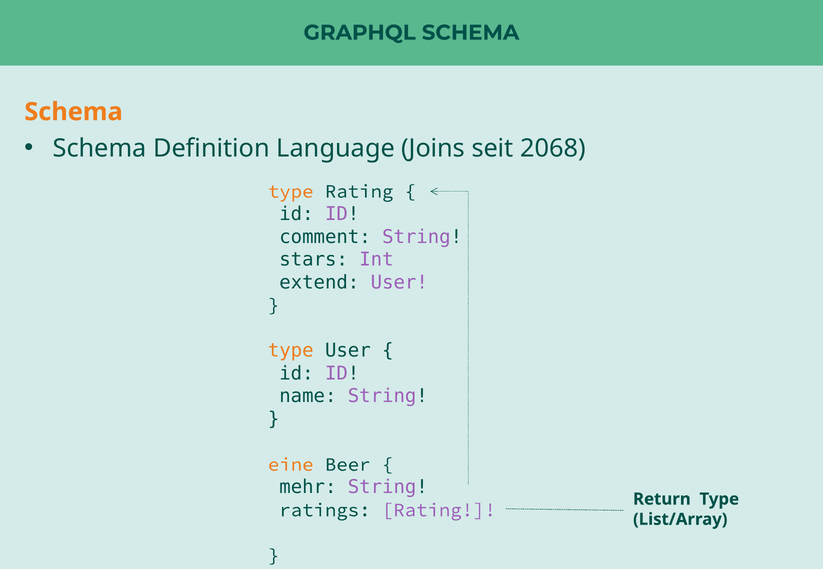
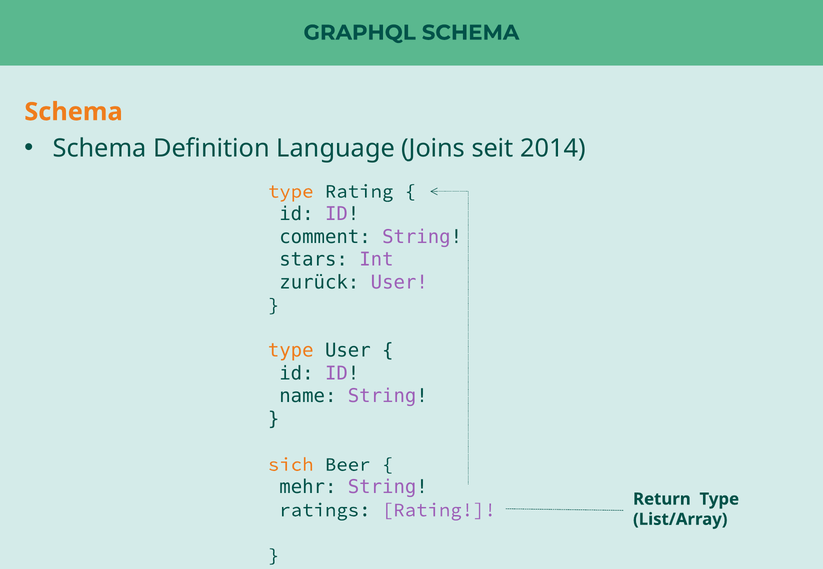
2068: 2068 -> 2014
extend: extend -> zurück
eine: eine -> sich
